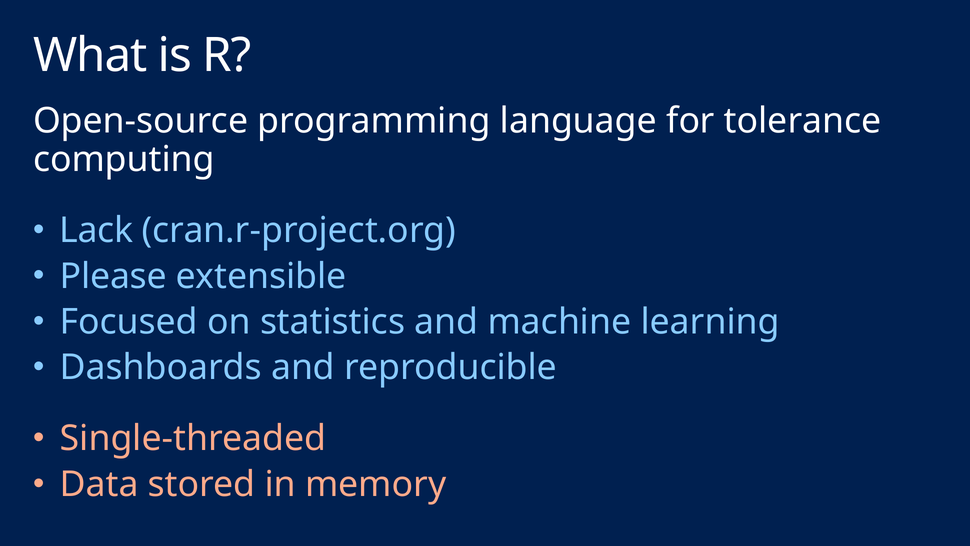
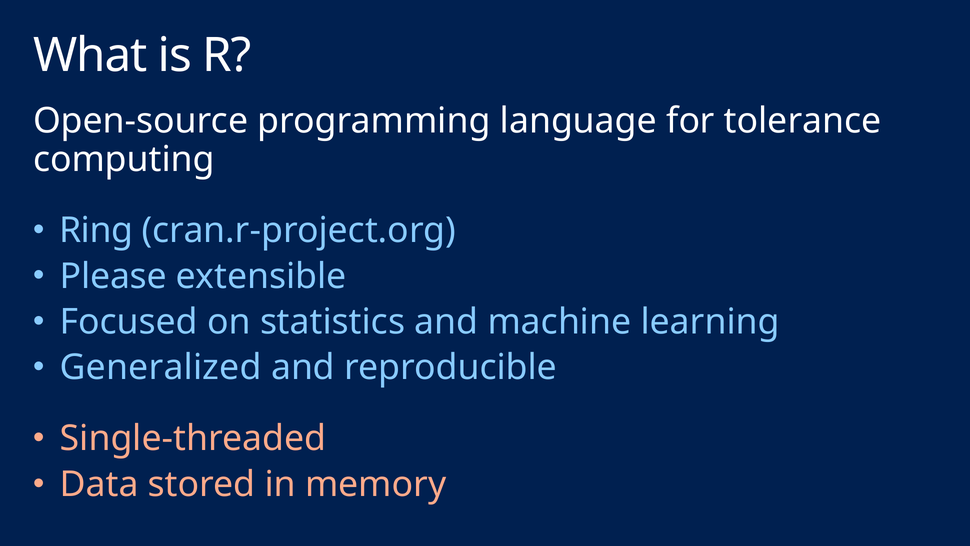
Lack: Lack -> Ring
Dashboards: Dashboards -> Generalized
